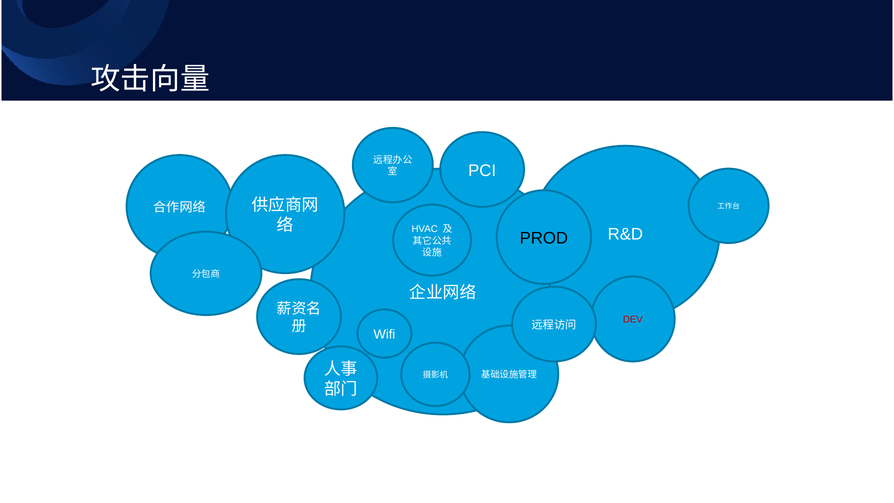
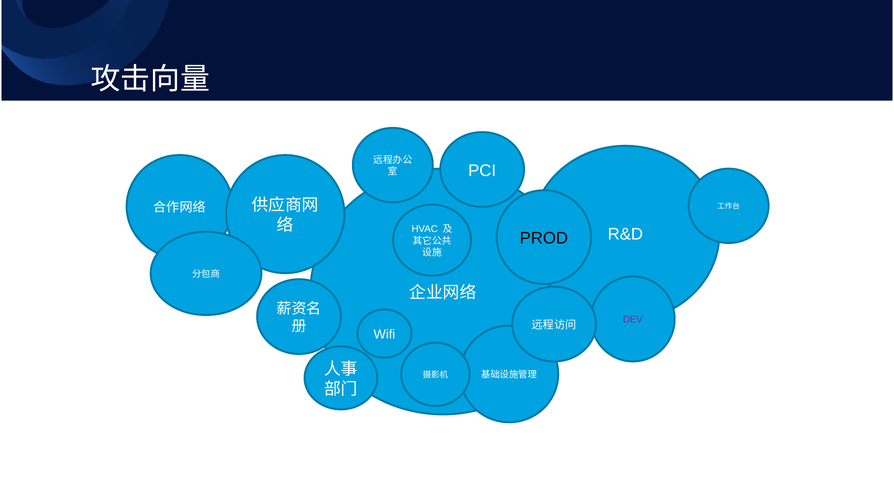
DEV colour: red -> purple
